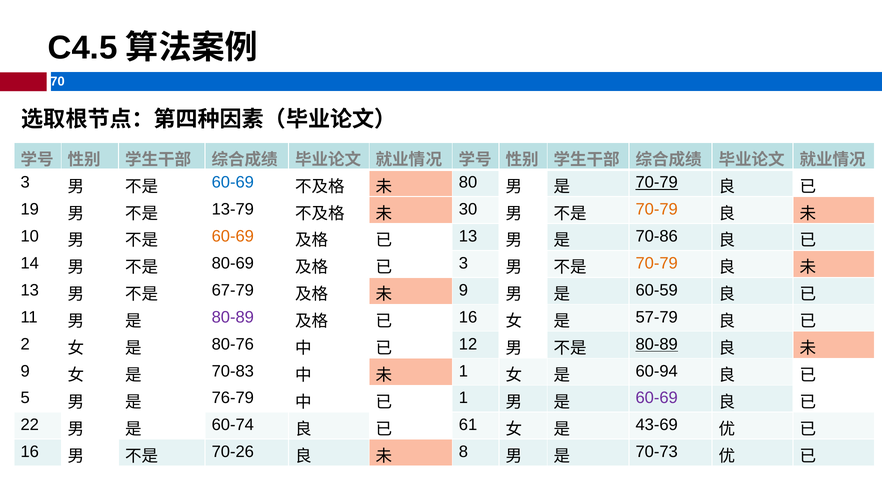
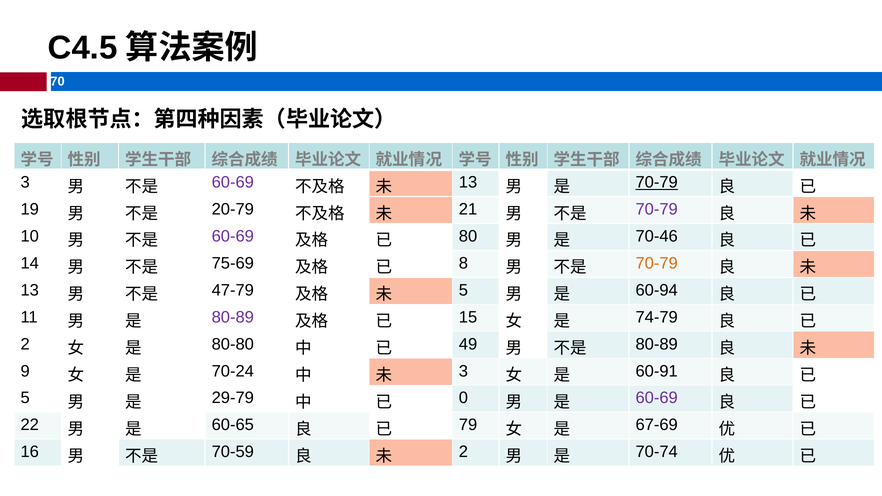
60-69 at (233, 182) colour: blue -> purple
80 at (468, 182): 80 -> 13
13-79: 13-79 -> 20-79
30: 30 -> 21
70-79 at (657, 209) colour: orange -> purple
60-69 at (233, 236) colour: orange -> purple
13 at (468, 236): 13 -> 80
70-86: 70-86 -> 70-46
80-69: 80-69 -> 75-69
3 at (463, 263): 3 -> 8
67-79: 67-79 -> 47-79
9 at (463, 290): 9 -> 5
60-59: 60-59 -> 60-94
16 at (468, 317): 16 -> 15
57-79: 57-79 -> 74-79
80-76: 80-76 -> 80-80
12: 12 -> 49
80-89 at (657, 344) underline: present -> none
70-83: 70-83 -> 70-24
1 at (463, 371): 1 -> 3
60-94: 60-94 -> 60-91
76-79: 76-79 -> 29-79
1 at (463, 398): 1 -> 0
60-74: 60-74 -> 60-65
61: 61 -> 79
43-69: 43-69 -> 67-69
70-26: 70-26 -> 70-59
8 at (463, 452): 8 -> 2
70-73: 70-73 -> 70-74
